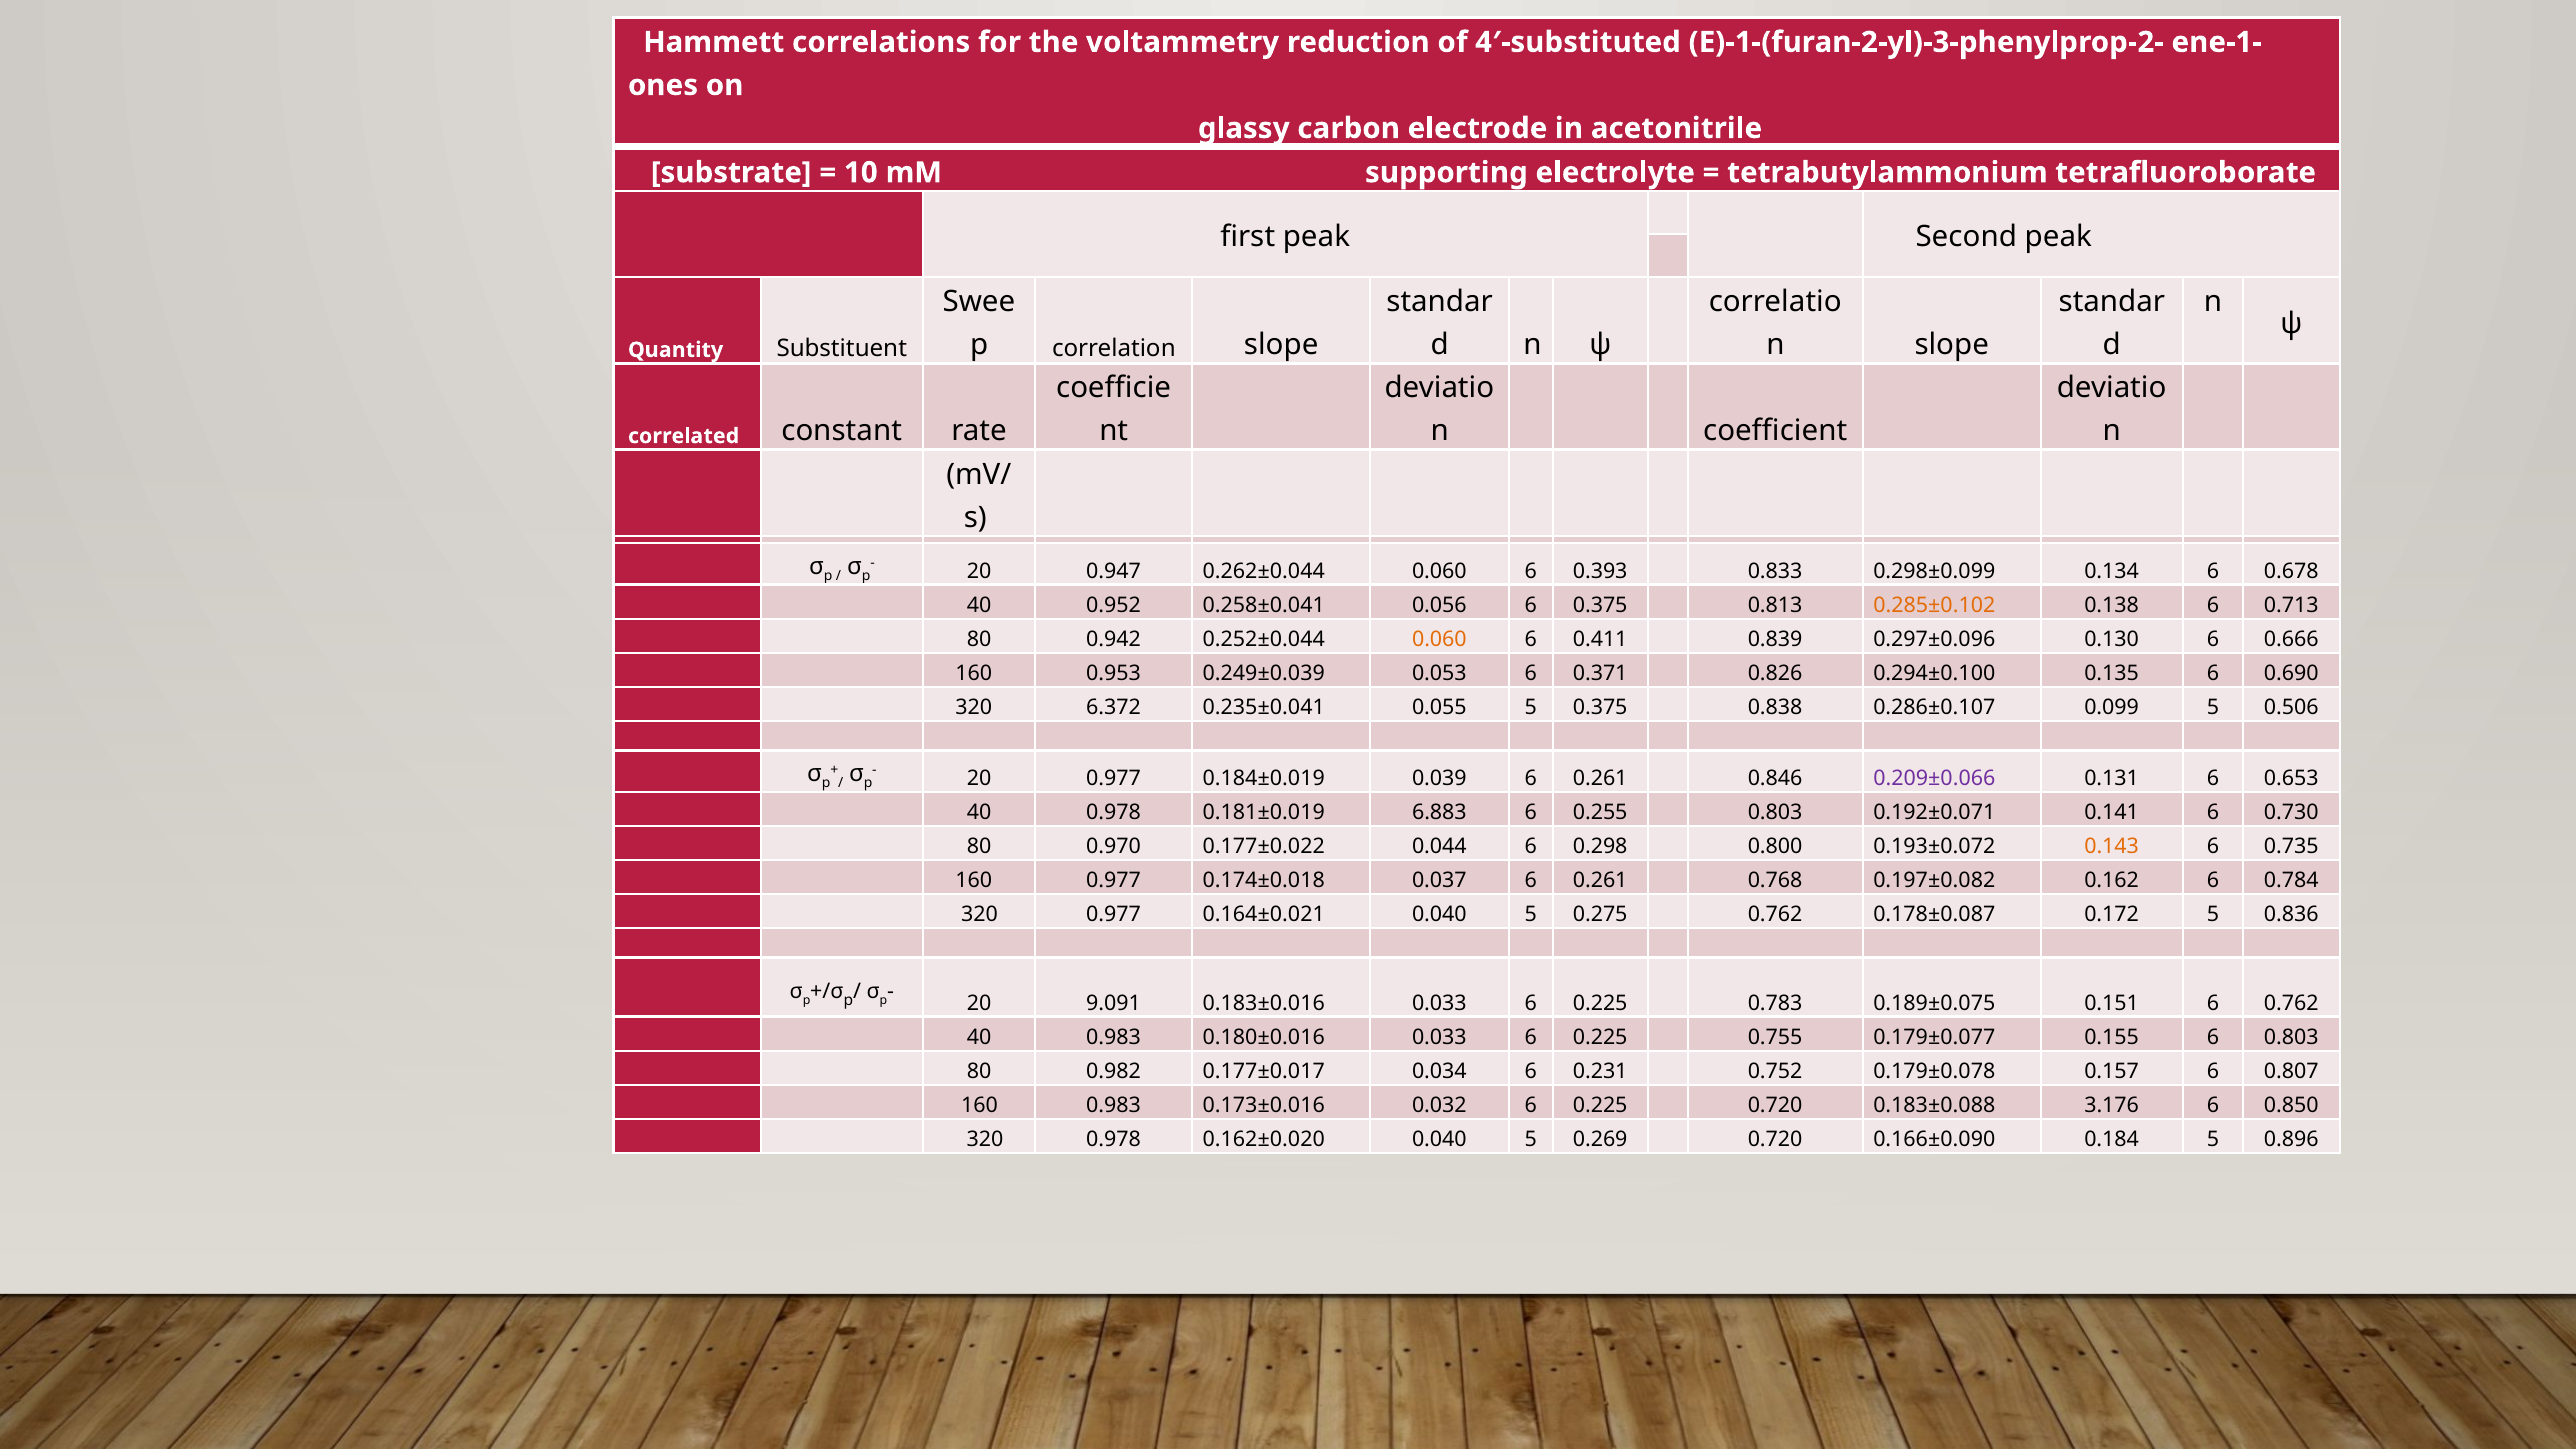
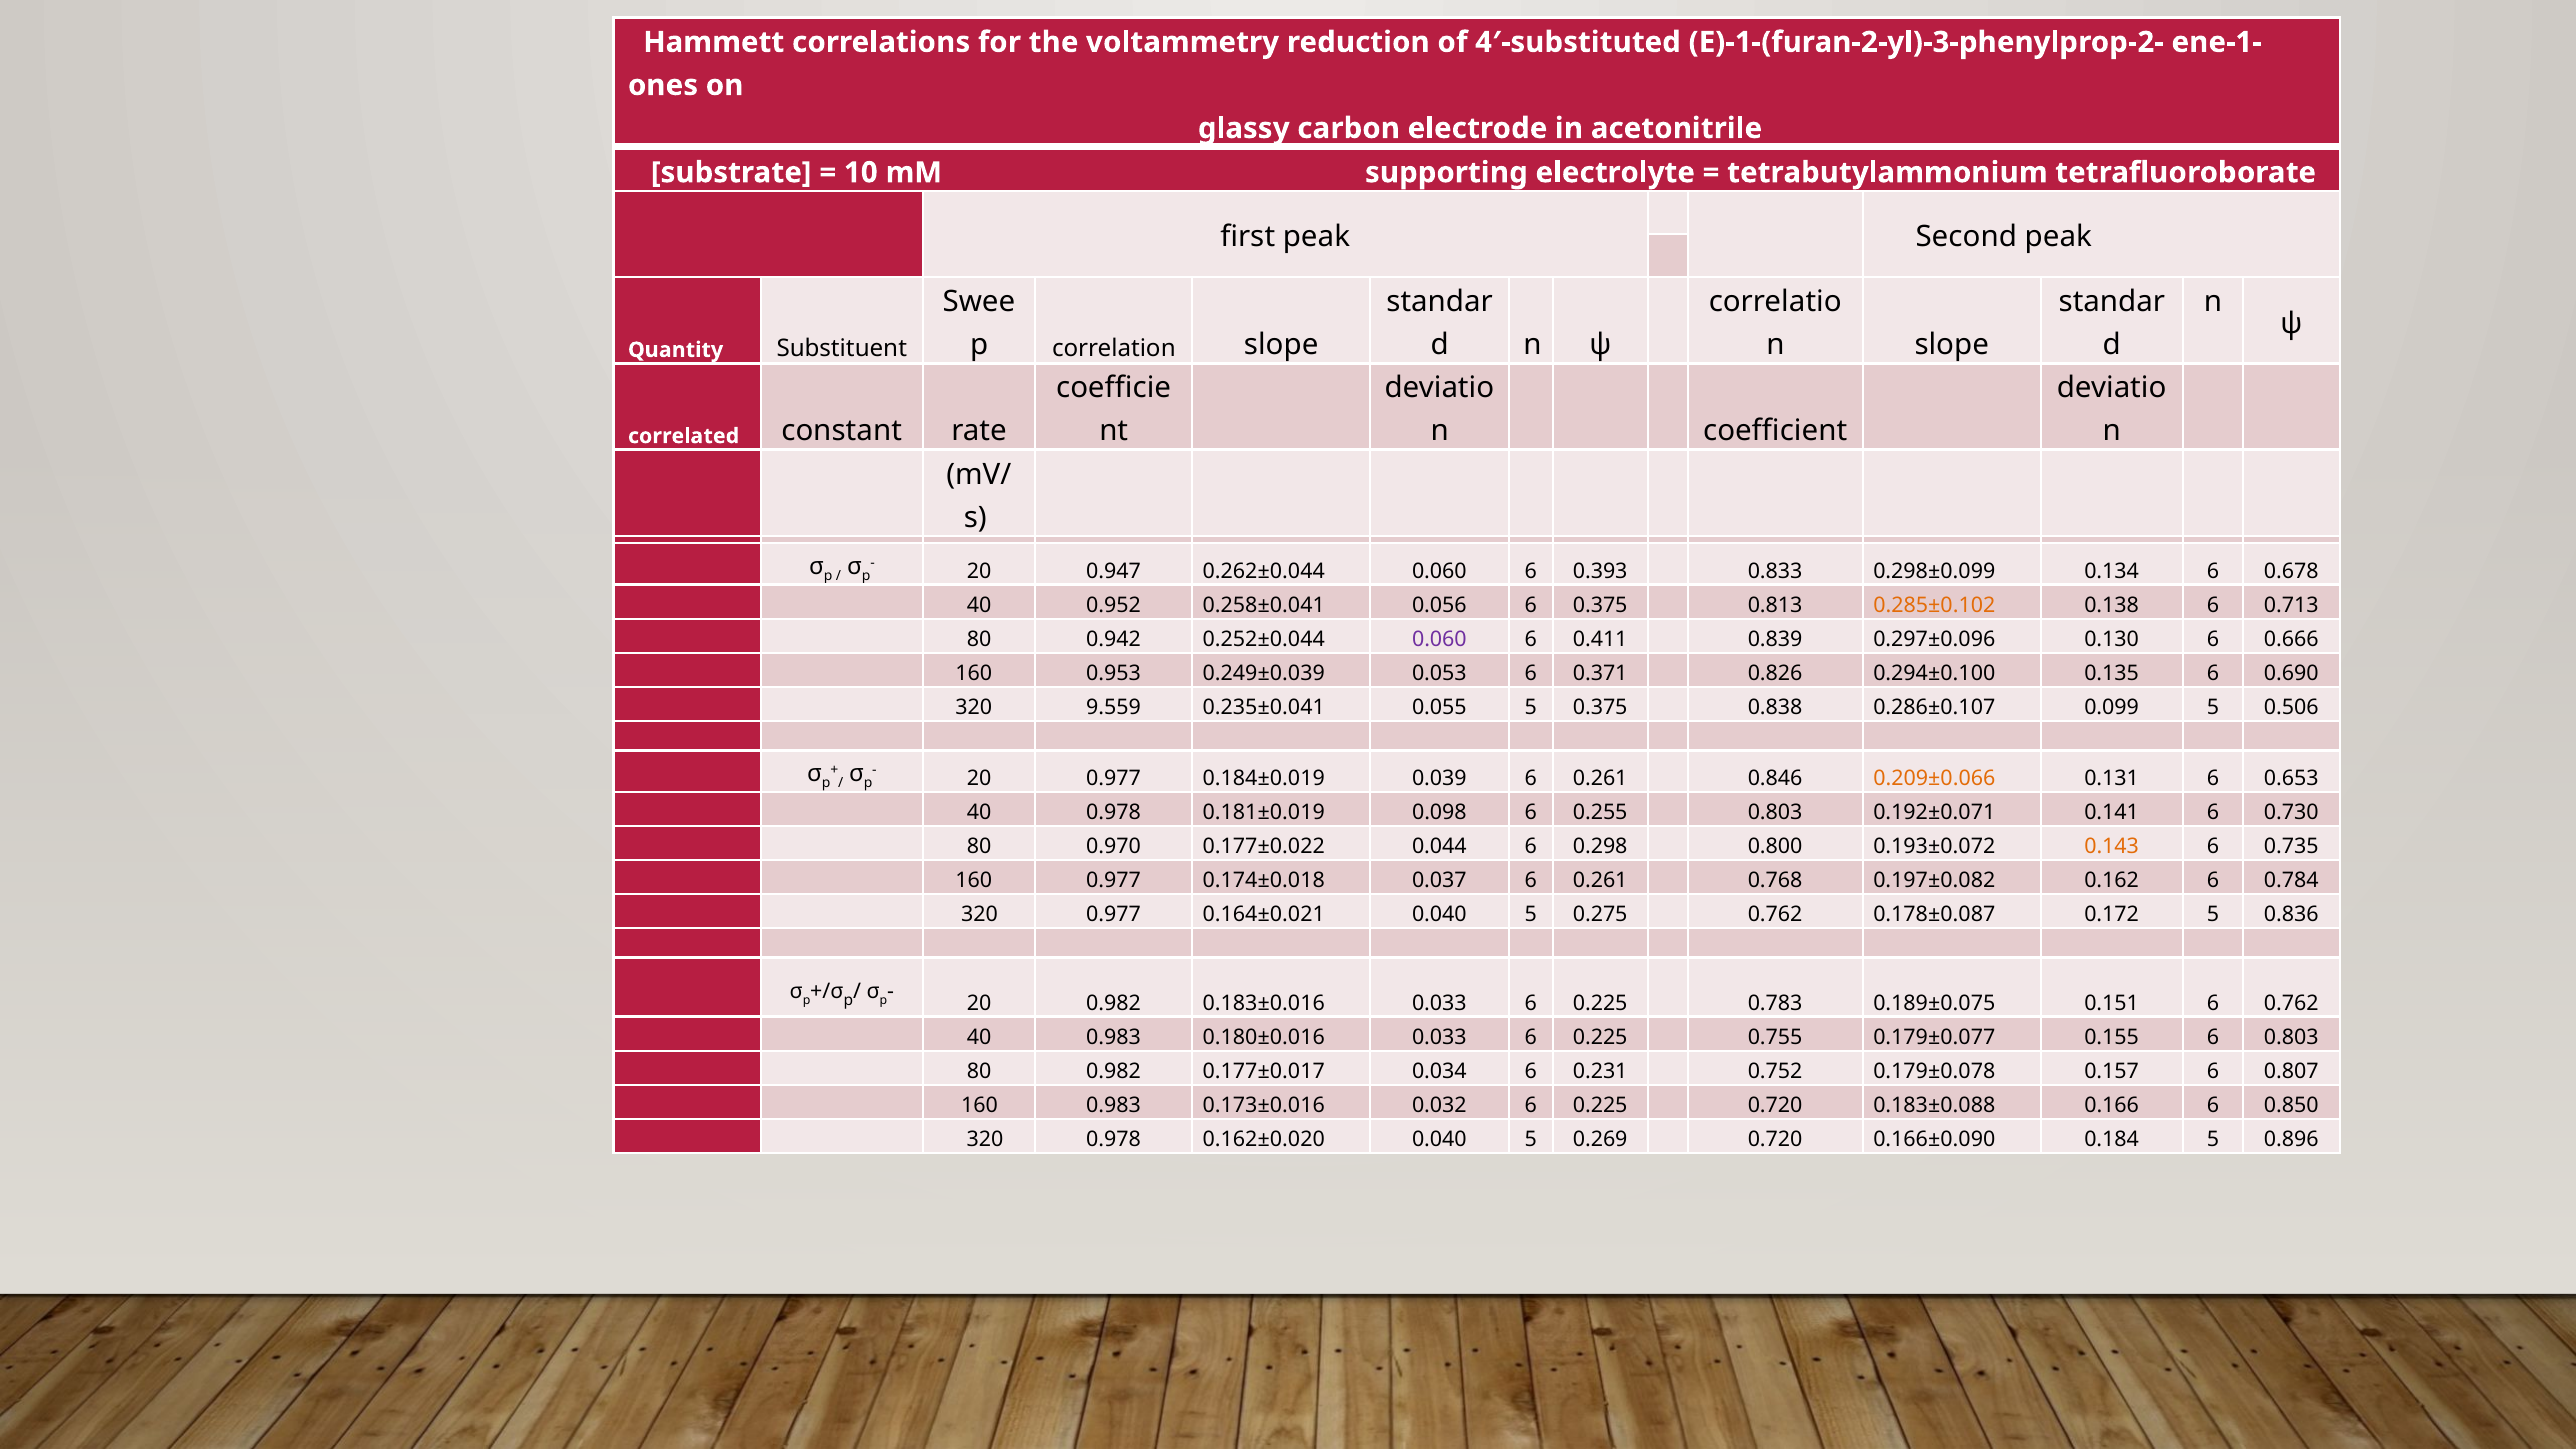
0.060 at (1439, 639) colour: orange -> purple
6.372: 6.372 -> 9.559
0.209±0.066 colour: purple -> orange
6.883: 6.883 -> 0.098
20 9.091: 9.091 -> 0.982
3.176: 3.176 -> 0.166
